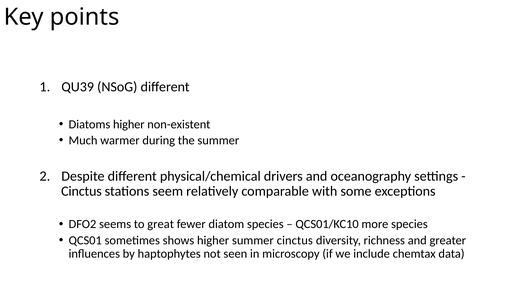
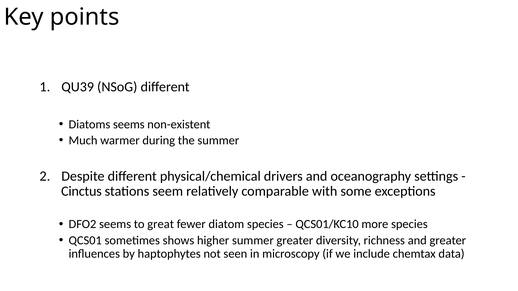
Diatoms higher: higher -> seems
summer cinctus: cinctus -> greater
